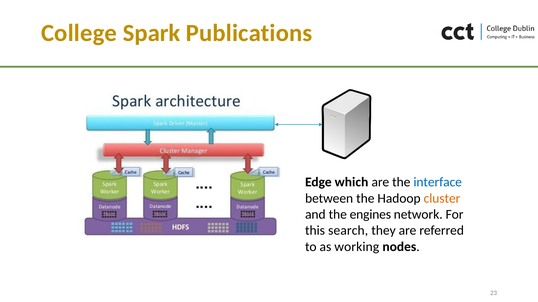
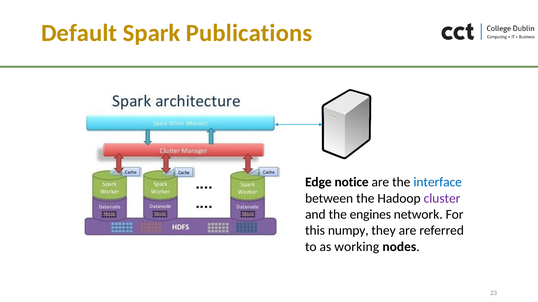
College: College -> Default
which: which -> notice
cluster colour: orange -> purple
search: search -> numpy
